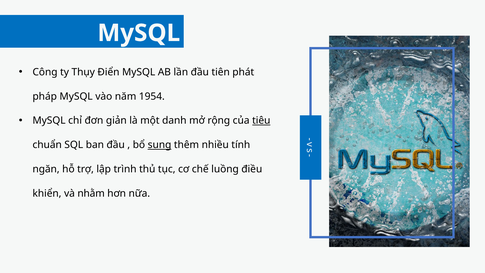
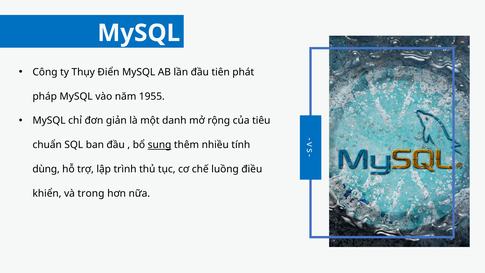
1954: 1954 -> 1955
tiêu underline: present -> none
ngăn: ngăn -> dùng
nhằm: nhằm -> trong
